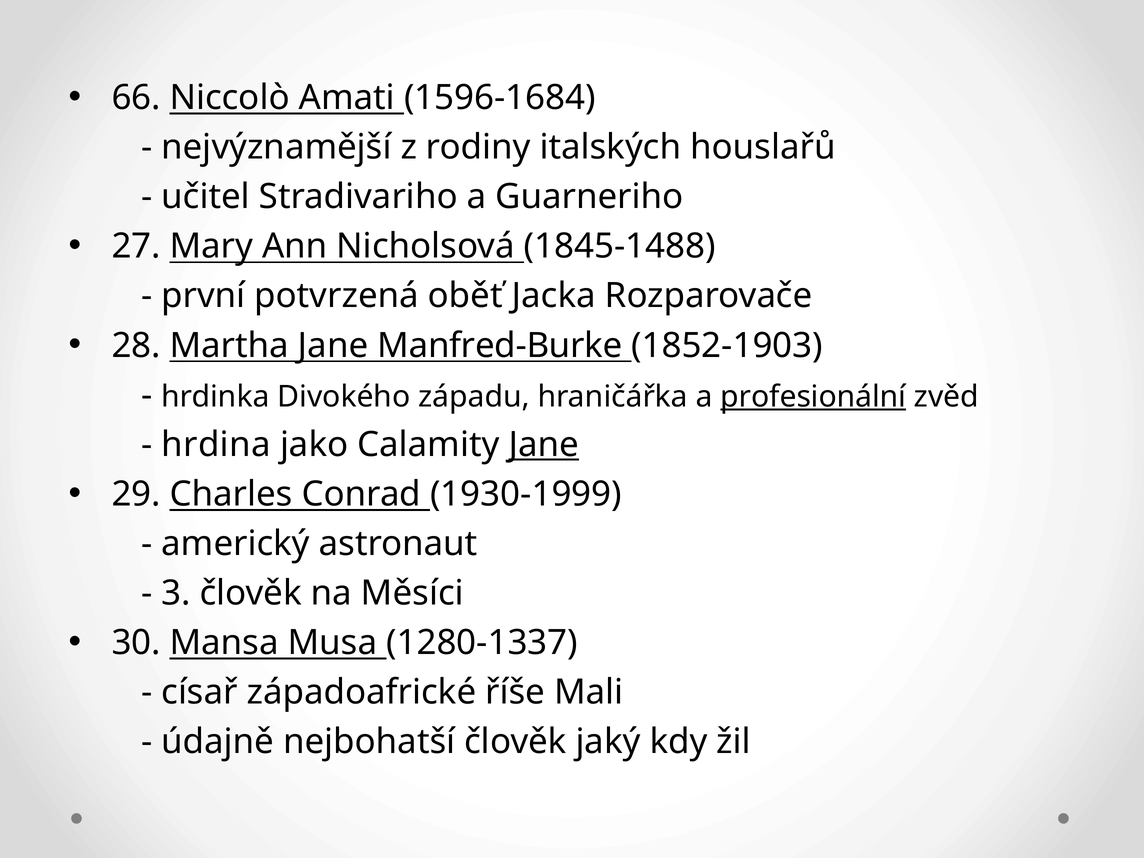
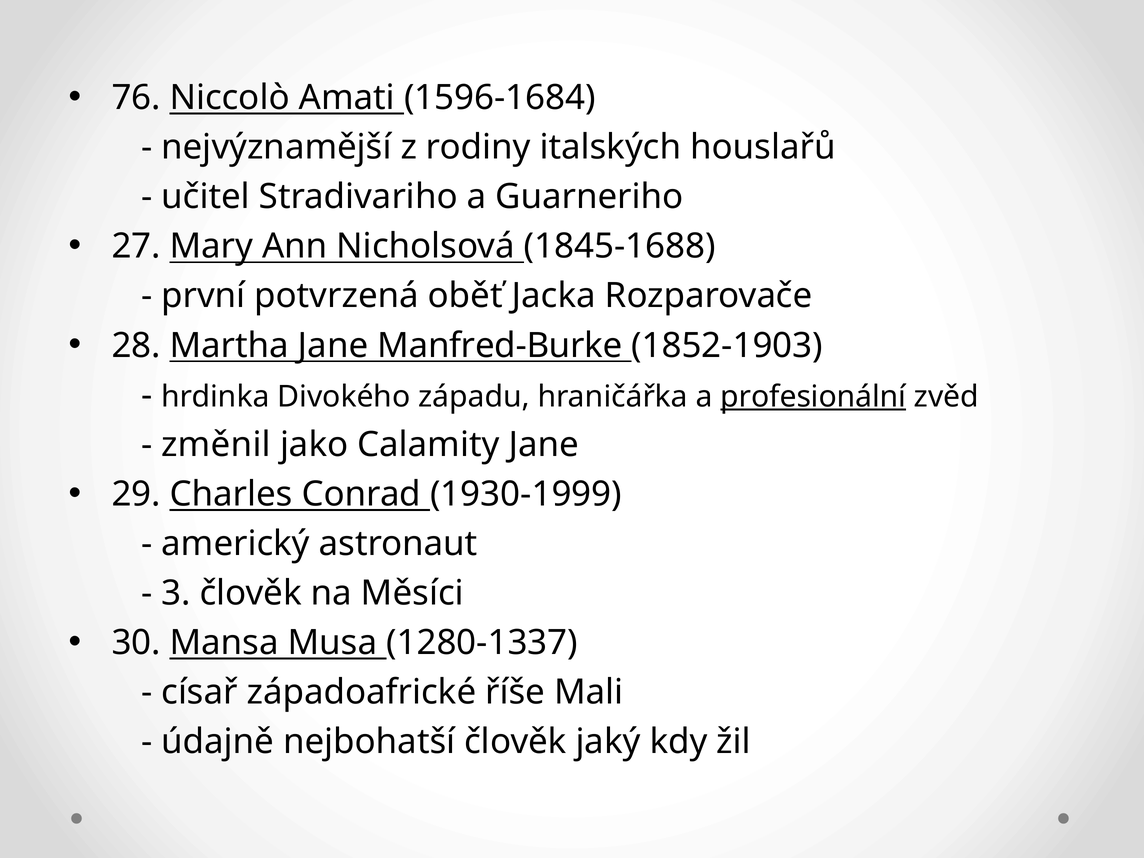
66: 66 -> 76
1845-1488: 1845-1488 -> 1845-1688
hrdina: hrdina -> změnil
Jane at (544, 445) underline: present -> none
